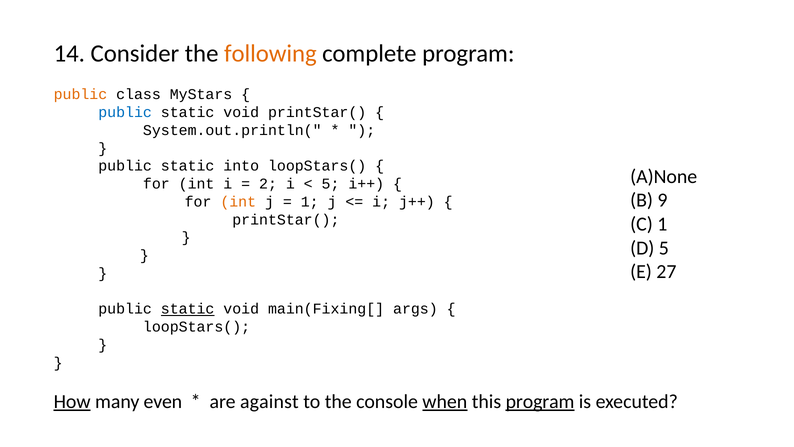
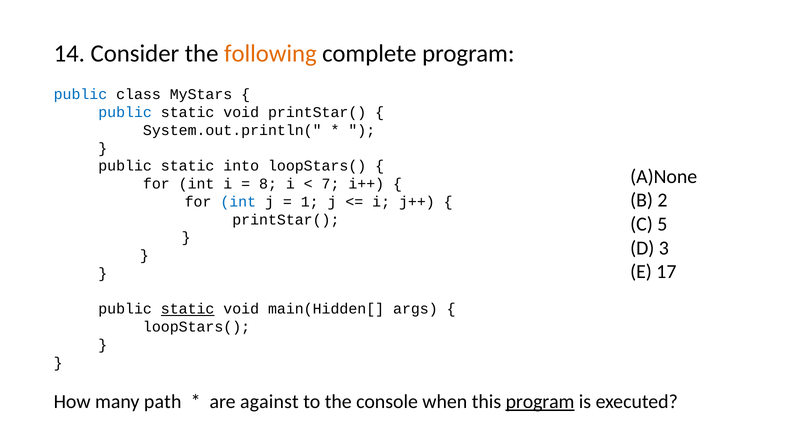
public at (80, 94) colour: orange -> blue
2: 2 -> 8
5 at (331, 184): 5 -> 7
9: 9 -> 2
int at (238, 202) colour: orange -> blue
C 1: 1 -> 5
D 5: 5 -> 3
27: 27 -> 17
main(Fixing[: main(Fixing[ -> main(Hidden[
How underline: present -> none
even: even -> path
when underline: present -> none
